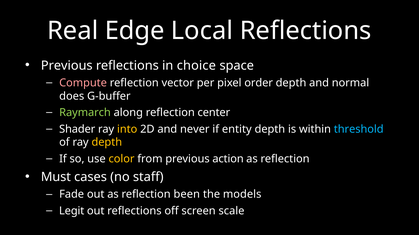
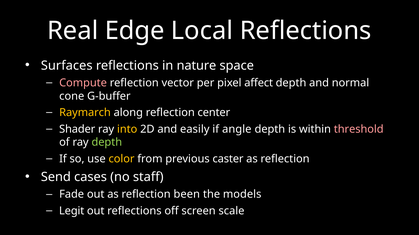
Previous at (67, 66): Previous -> Surfaces
choice: choice -> nature
order: order -> affect
does: does -> cone
Raymarch colour: light green -> yellow
never: never -> easily
entity: entity -> angle
threshold colour: light blue -> pink
depth at (107, 143) colour: yellow -> light green
action: action -> caster
Must: Must -> Send
